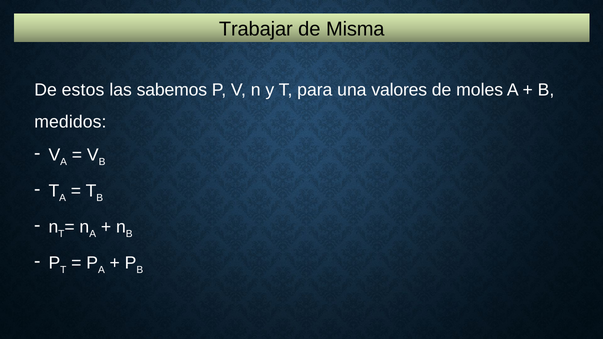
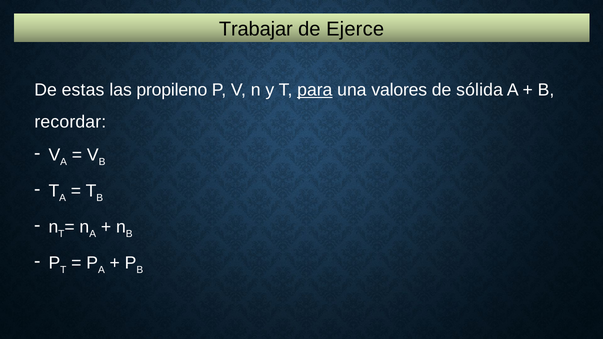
Misma: Misma -> Ejerce
estos: estos -> estas
sabemos: sabemos -> propileno
para underline: none -> present
moles: moles -> sólida
medidos: medidos -> recordar
